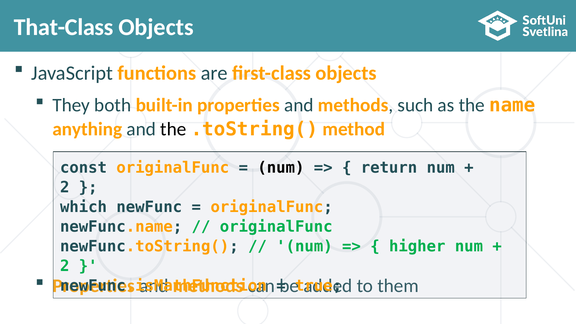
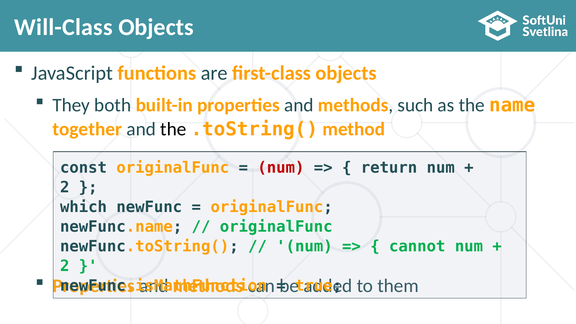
That-Class: That-Class -> Will-Class
anything: anything -> together
num at (281, 168) colour: black -> red
higher: higher -> cannot
